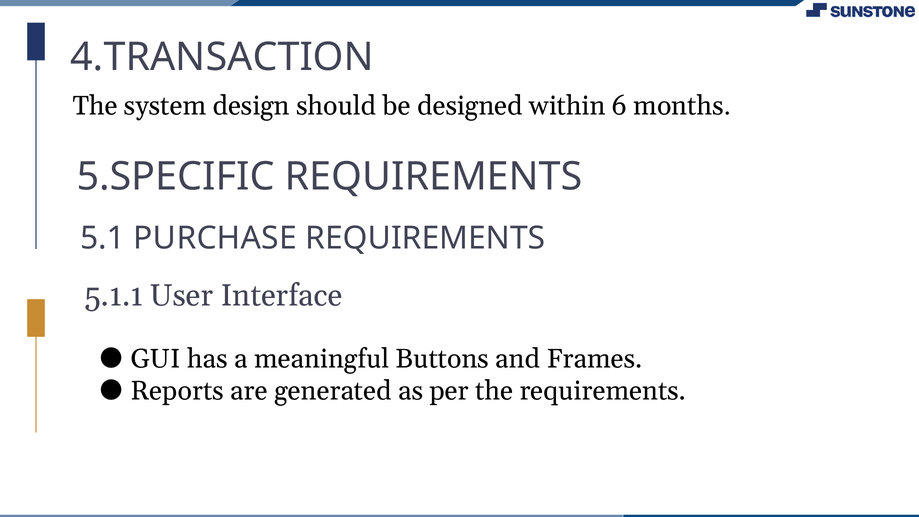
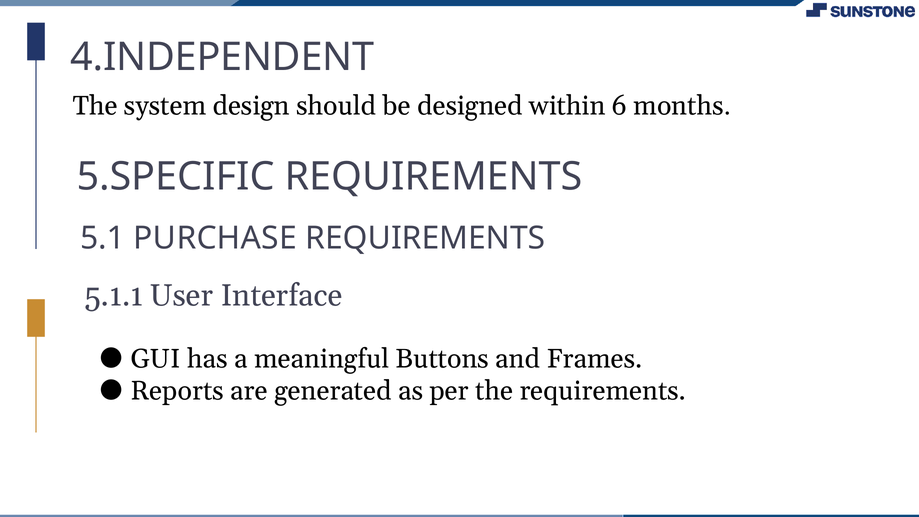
4.TRANSACTION: 4.TRANSACTION -> 4.INDEPENDENT
